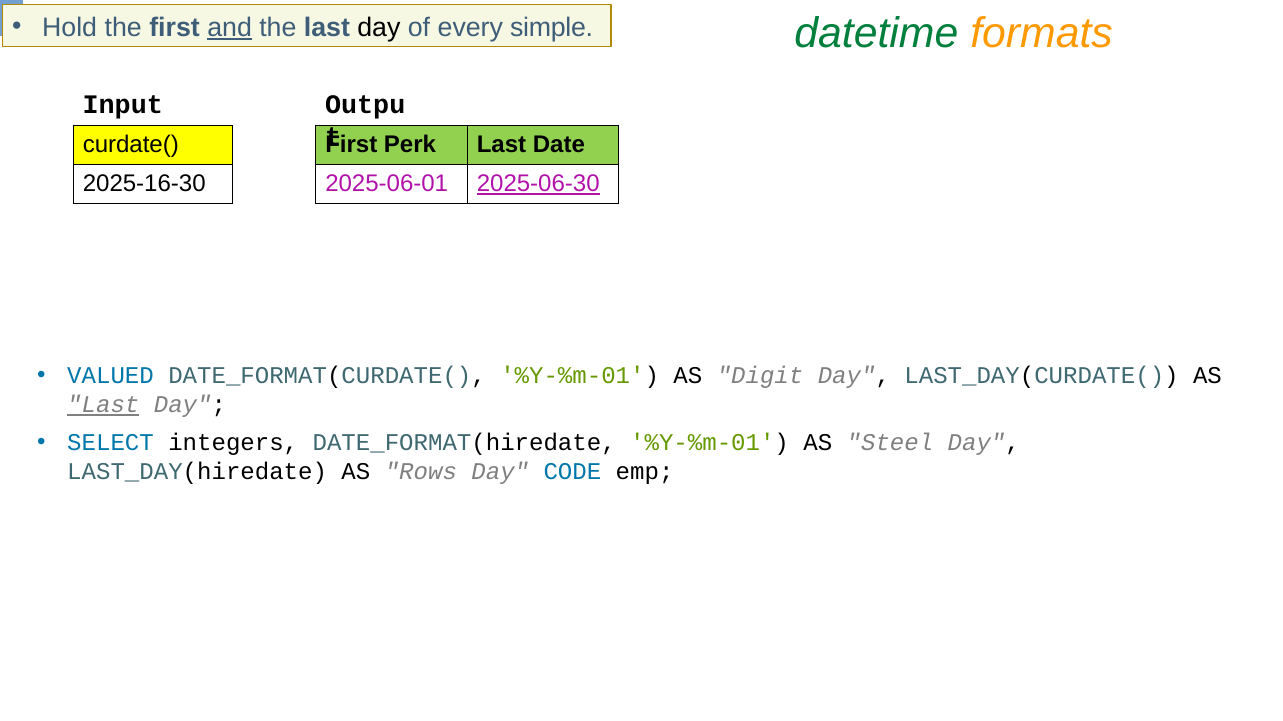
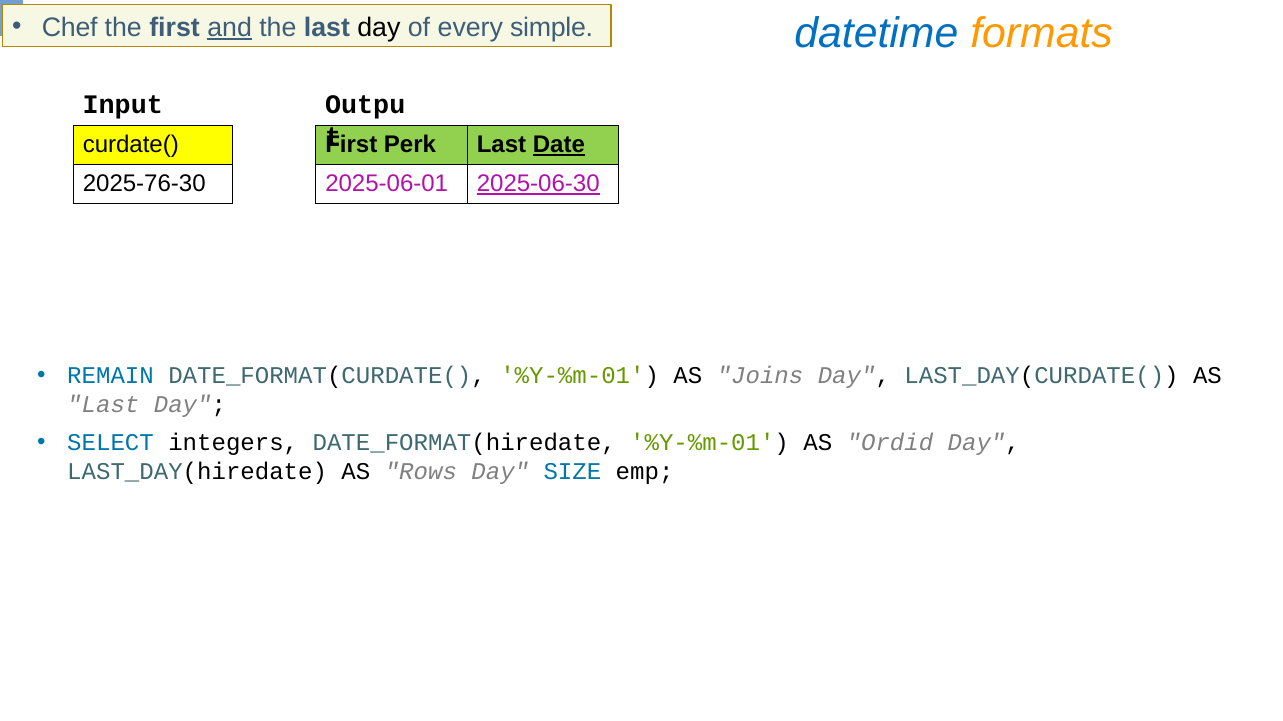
Hold: Hold -> Chef
datetime colour: green -> blue
Date underline: none -> present
2025-16-30: 2025-16-30 -> 2025-76-30
VALUED: VALUED -> REMAIN
Digit: Digit -> Joins
Last at (103, 405) underline: present -> none
Steel: Steel -> Ordid
CODE: CODE -> SIZE
